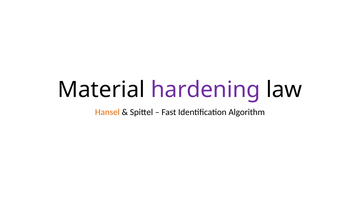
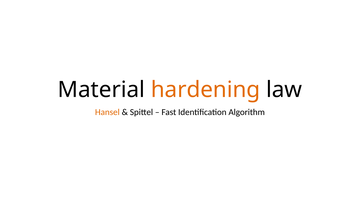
hardening colour: purple -> orange
